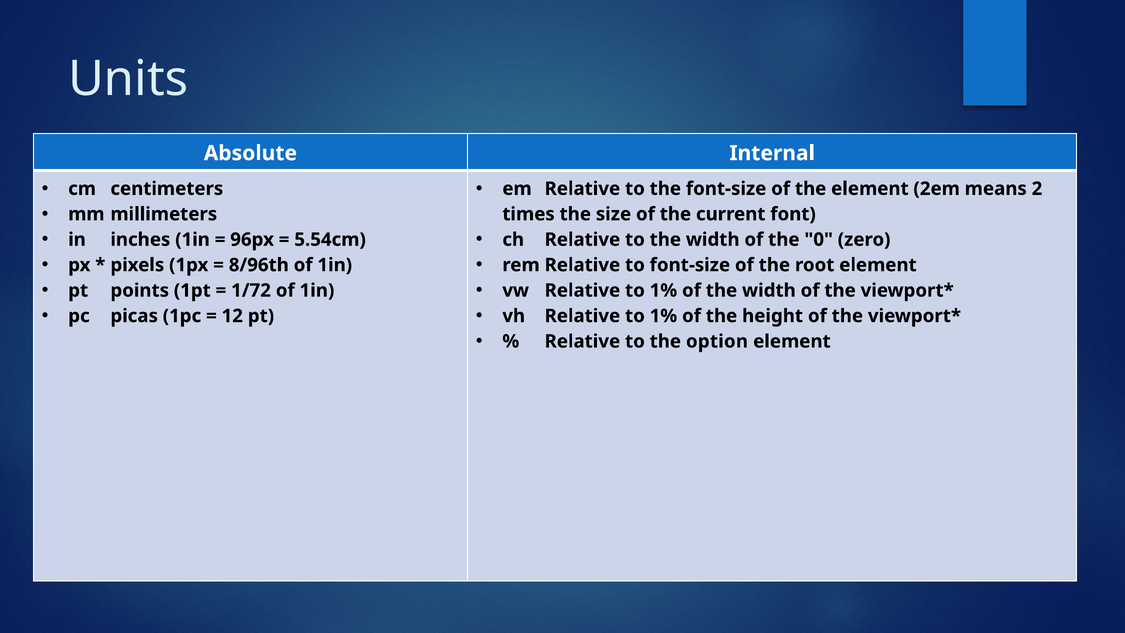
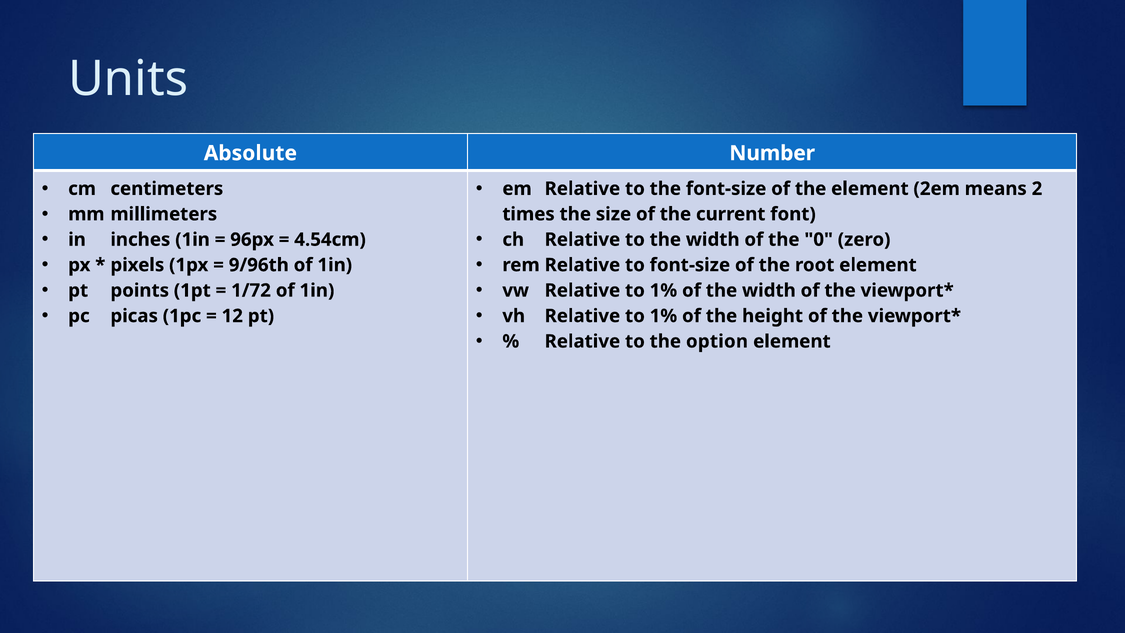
Internal: Internal -> Number
5.54cm: 5.54cm -> 4.54cm
8/96th: 8/96th -> 9/96th
